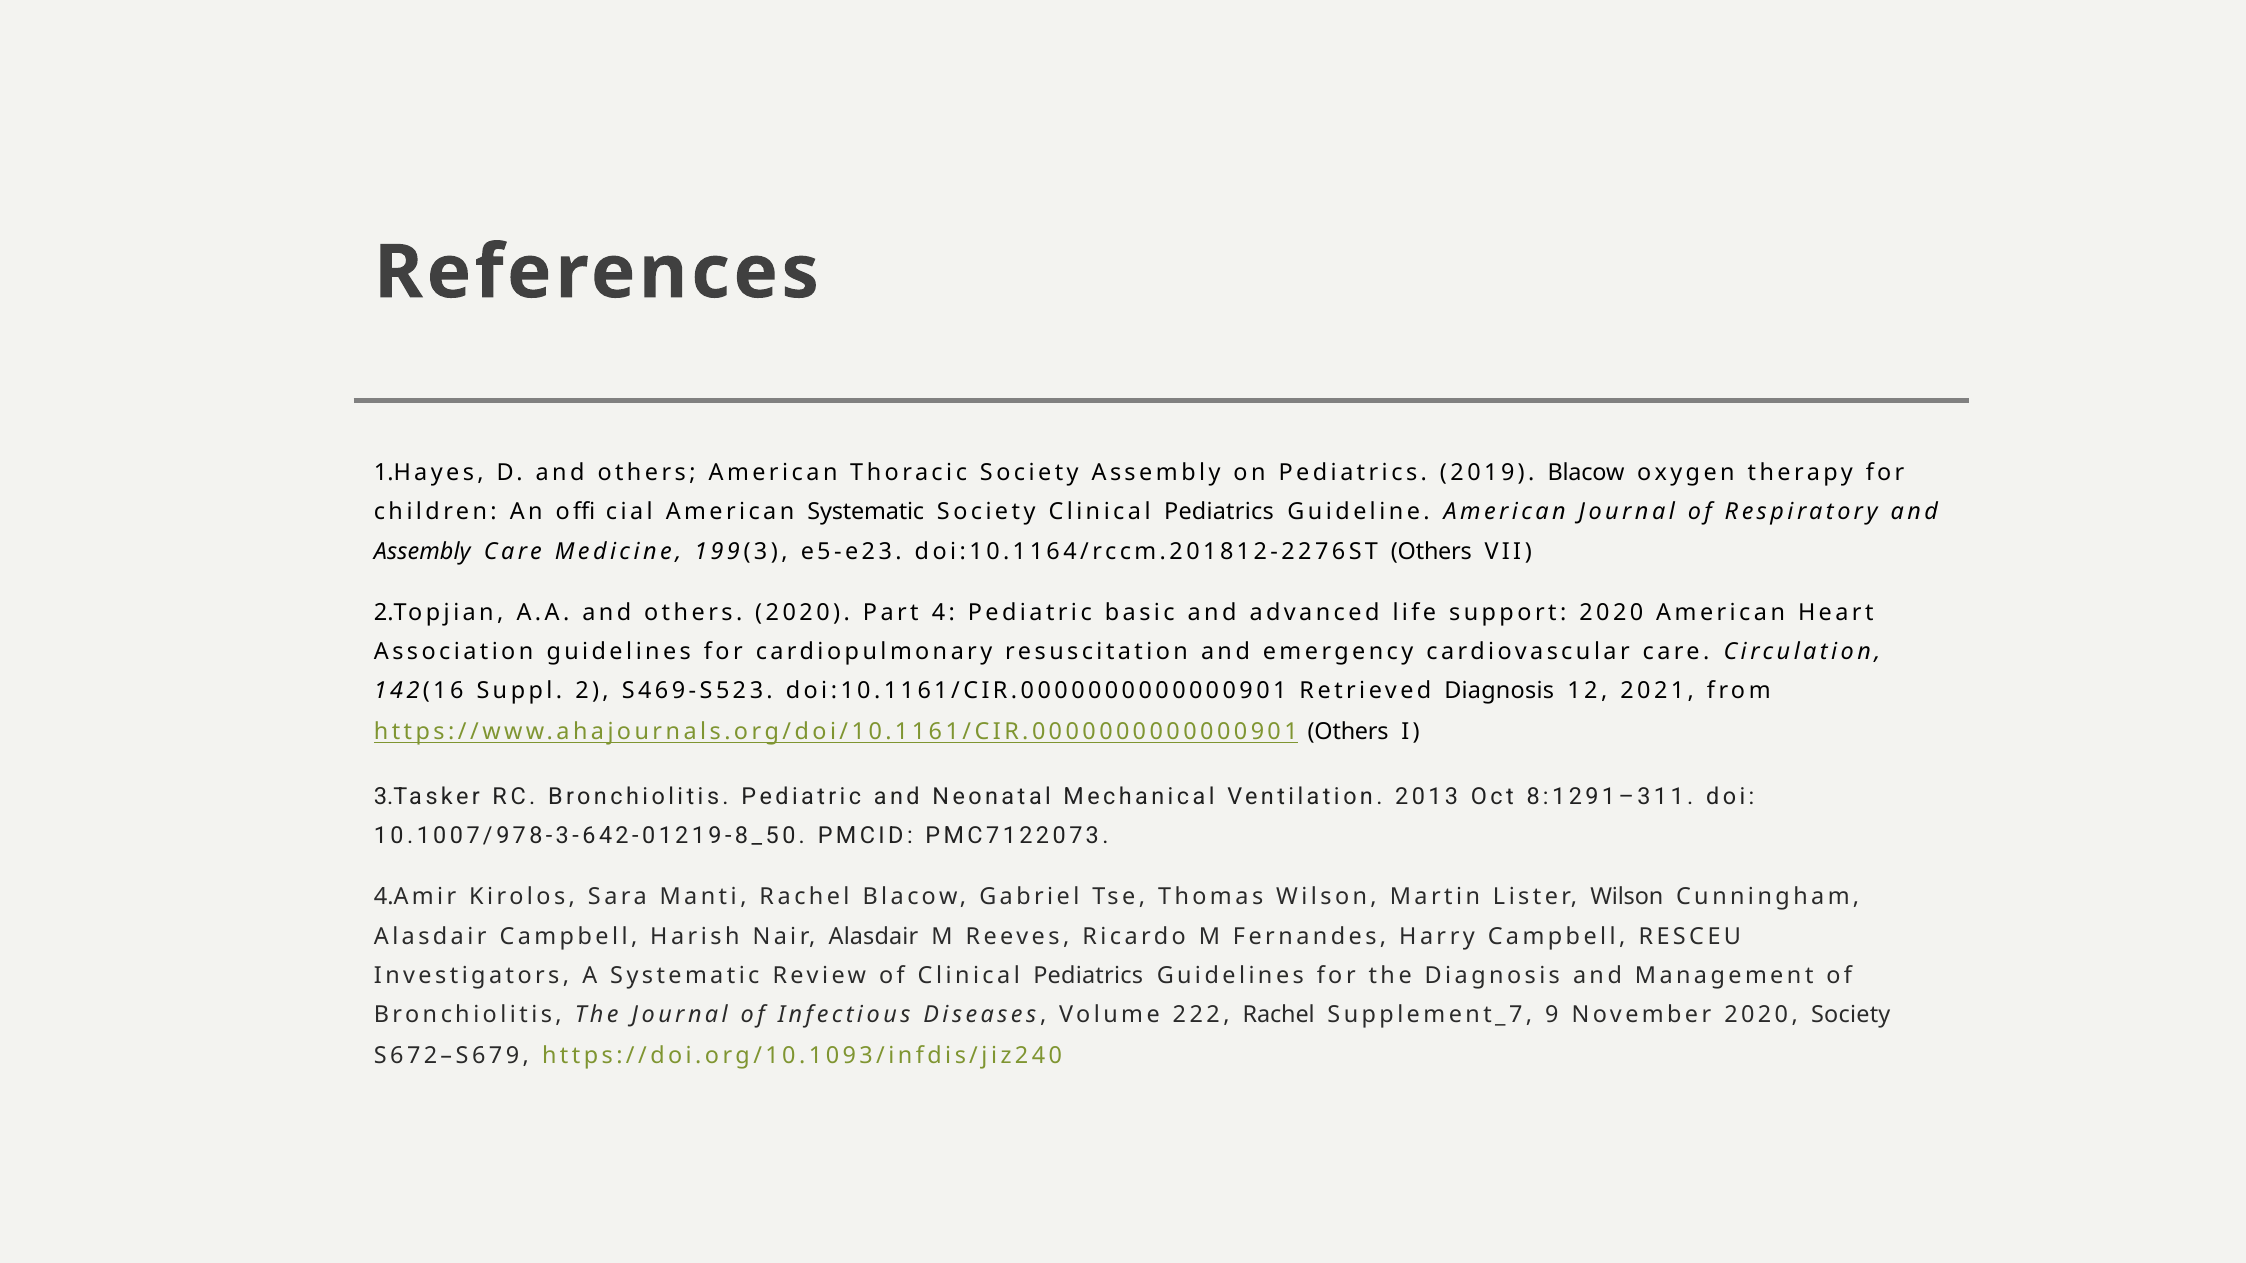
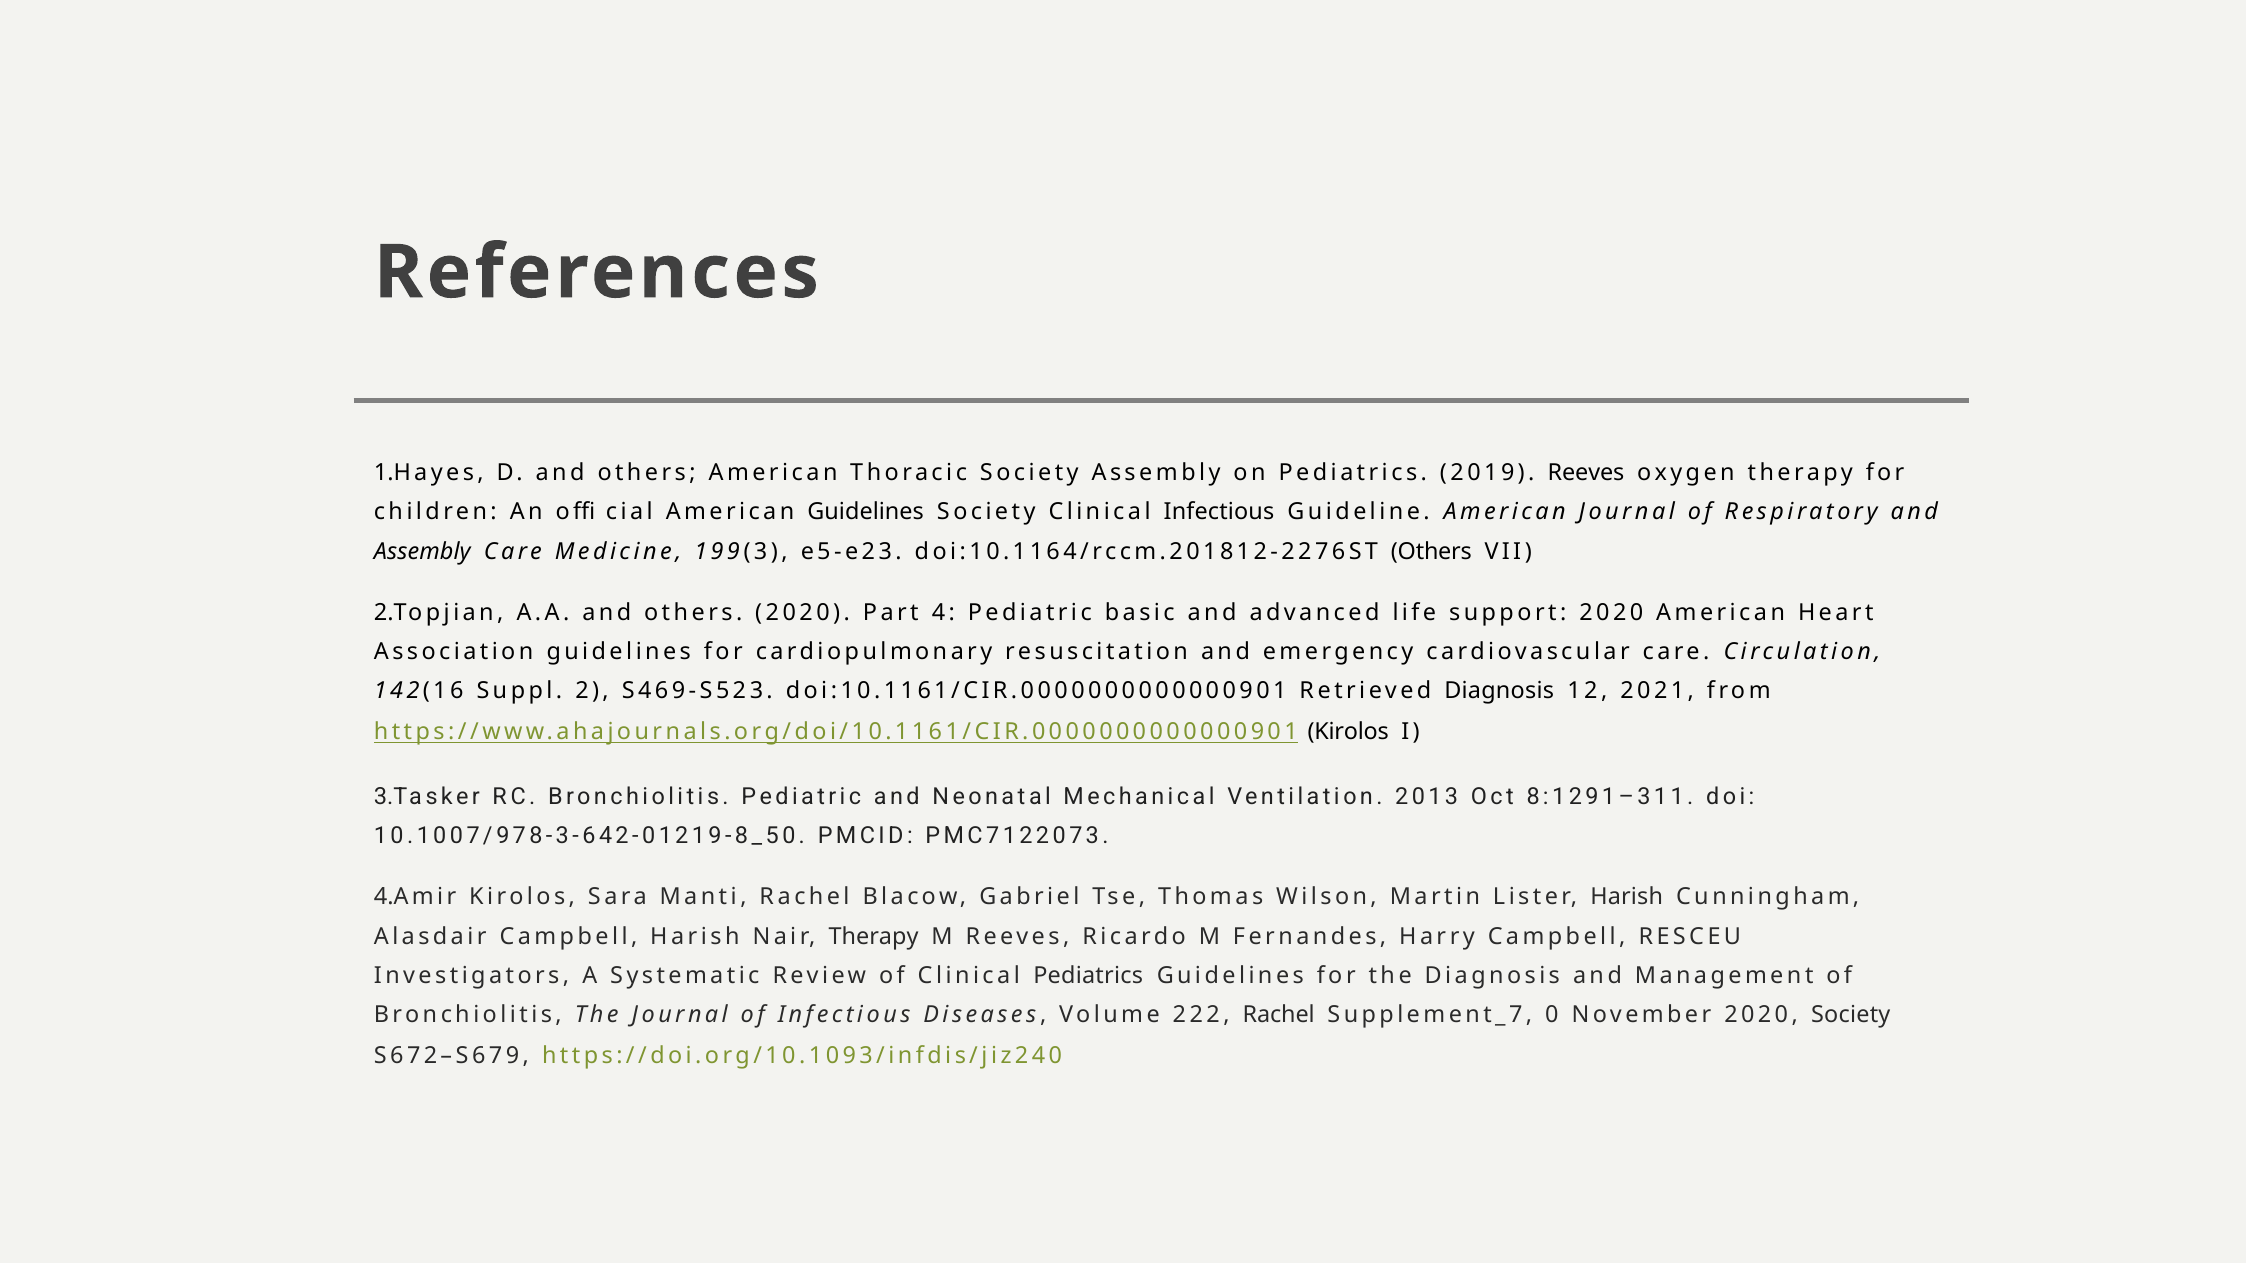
2019 Blacow: Blacow -> Reeves
American Systematic: Systematic -> Guidelines
Society Clinical Pediatrics: Pediatrics -> Infectious
https://www.ahajournals.org/doi/10.1161/CIR.0000000000000901 Others: Others -> Kirolos
Lister Wilson: Wilson -> Harish
Nair Alasdair: Alasdair -> Therapy
9: 9 -> 0
